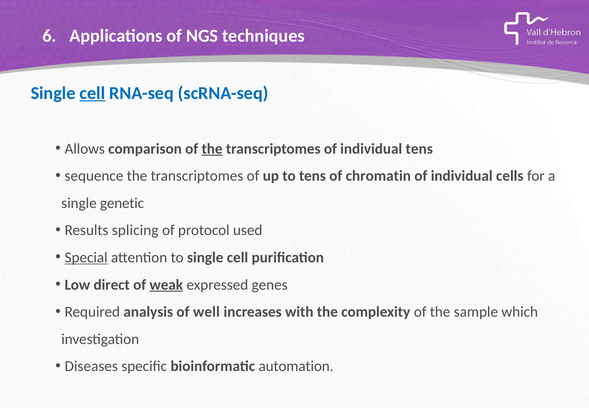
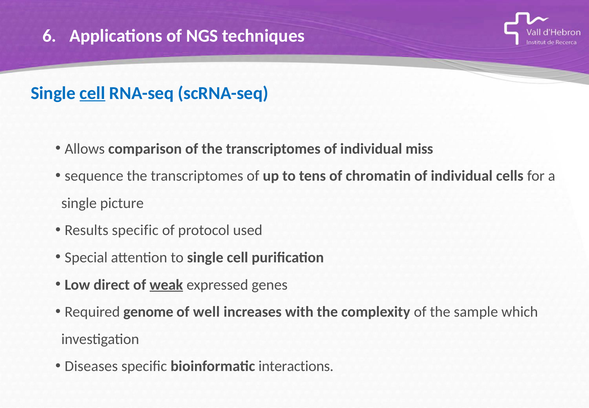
the at (212, 149) underline: present -> none
individual tens: tens -> miss
genetic: genetic -> picture
Results splicing: splicing -> specific
Special underline: present -> none
analysis: analysis -> genome
automation: automation -> interactions
